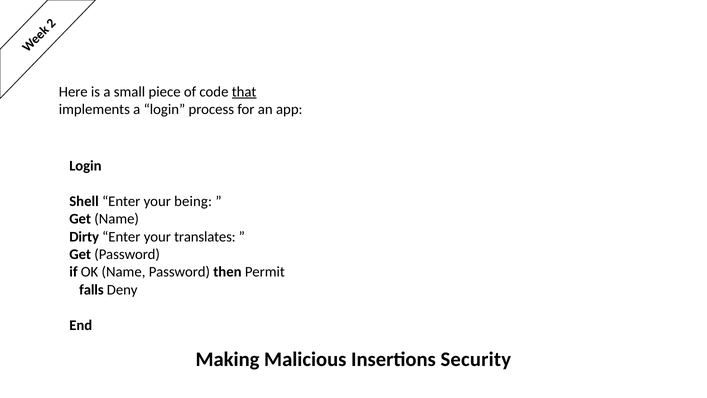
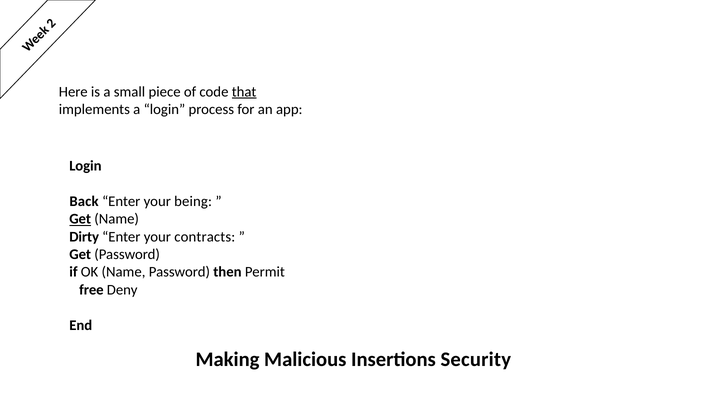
Shell: Shell -> Back
Get at (80, 219) underline: none -> present
translates: translates -> contracts
falls: falls -> free
